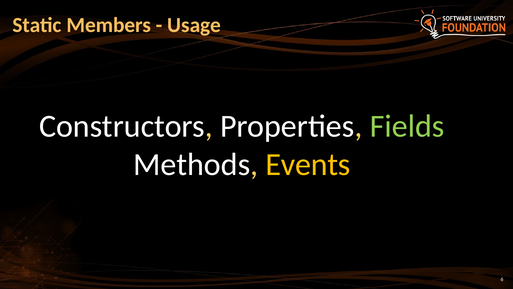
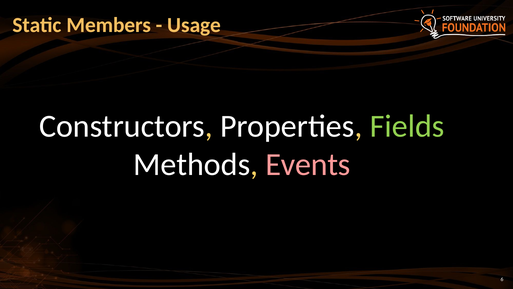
Events colour: yellow -> pink
